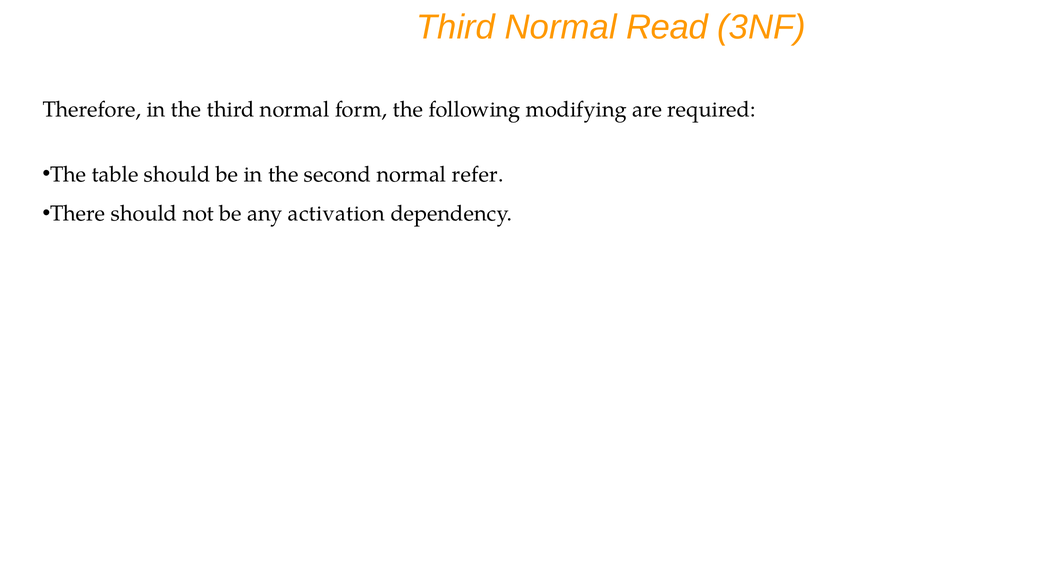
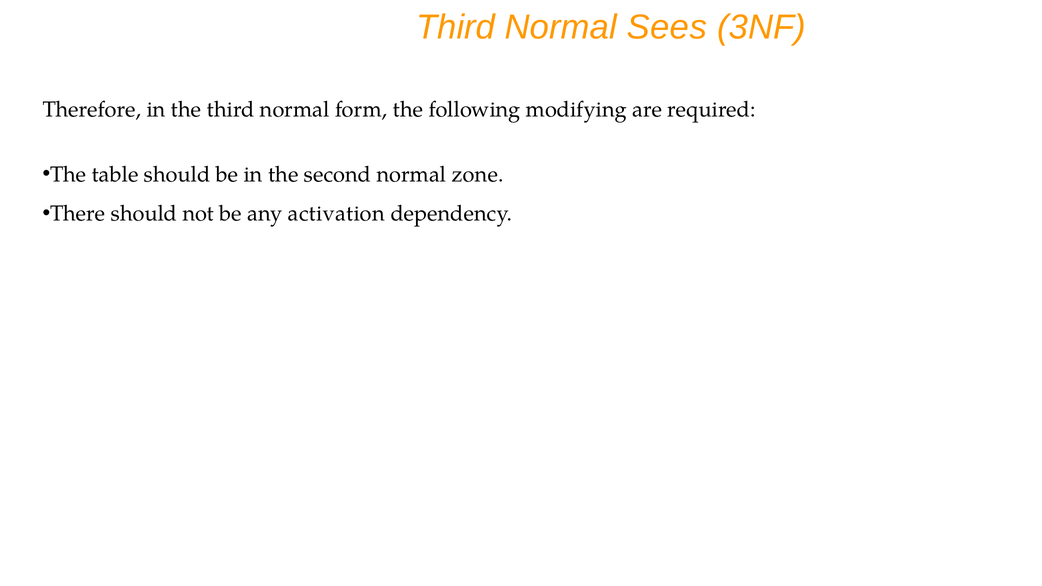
Read: Read -> Sees
refer: refer -> zone
